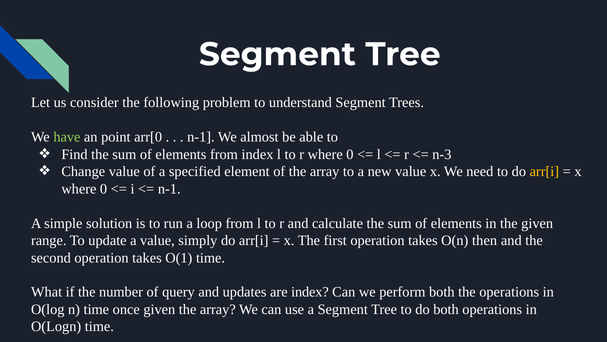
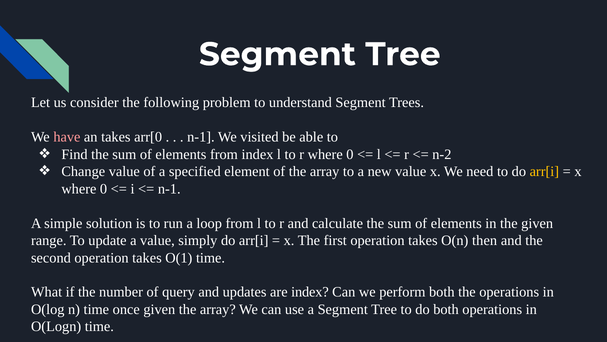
have colour: light green -> pink
an point: point -> takes
almost: almost -> visited
n-3: n-3 -> n-2
